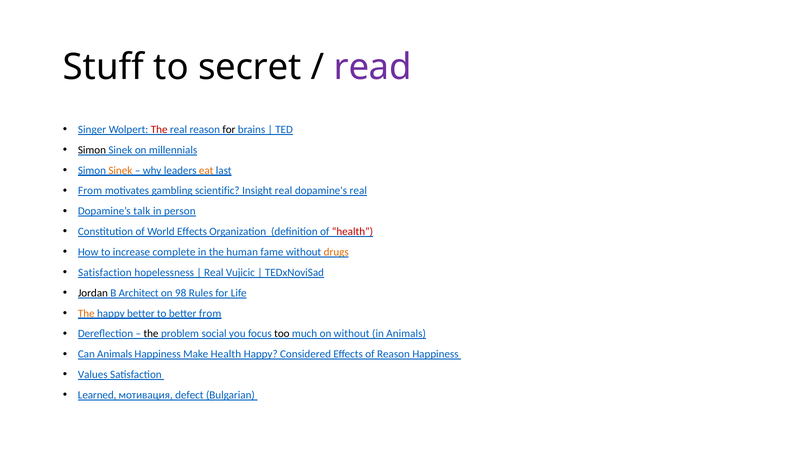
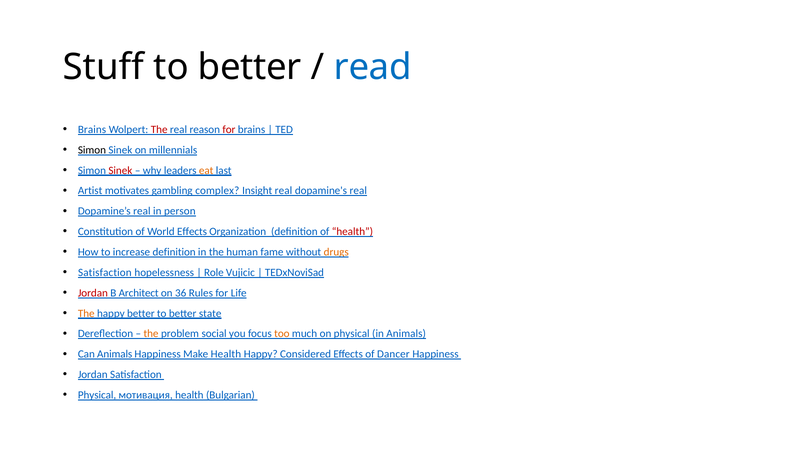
Stuff to secret: secret -> better
read colour: purple -> blue
Singer at (92, 130): Singer -> Brains
for at (229, 130) colour: black -> red
Sinek at (120, 171) colour: orange -> red
From at (90, 191): From -> Artist
scientific: scientific -> complex
Dopamine’s talk: talk -> real
increase complete: complete -> definition
Real at (214, 273): Real -> Role
Jordan at (93, 293) colour: black -> red
98: 98 -> 36
better from: from -> state
the at (151, 334) colour: black -> orange
too colour: black -> orange
on without: without -> physical
of Reason: Reason -> Dancer
Values at (93, 375): Values -> Jordan
Learned at (97, 395): Learned -> Physical
мотивация defect: defect -> health
